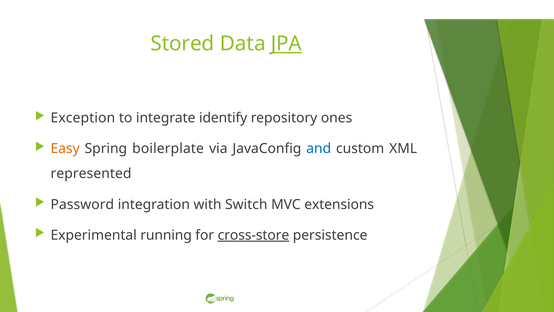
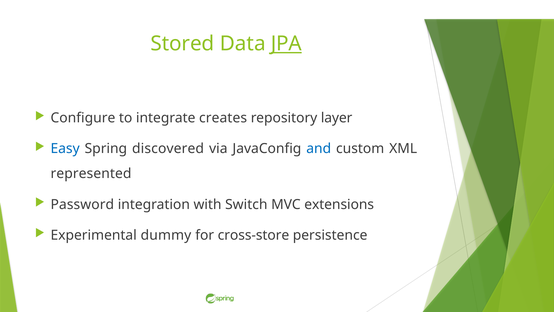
Exception: Exception -> Configure
identify: identify -> creates
ones: ones -> layer
Easy colour: orange -> blue
boilerplate: boilerplate -> discovered
running: running -> dummy
cross-store underline: present -> none
